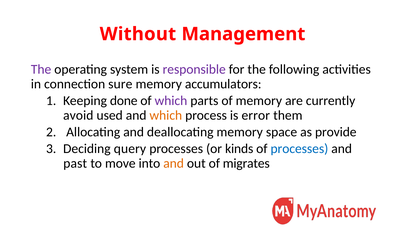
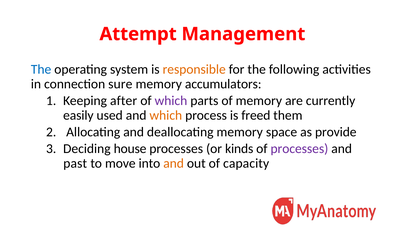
Without: Without -> Attempt
The at (41, 69) colour: purple -> blue
responsible colour: purple -> orange
done: done -> after
avoid: avoid -> easily
error: error -> freed
query: query -> house
processes at (299, 149) colour: blue -> purple
migrates: migrates -> capacity
